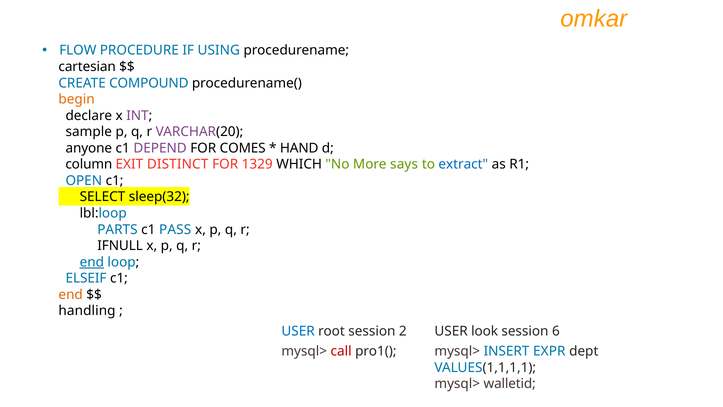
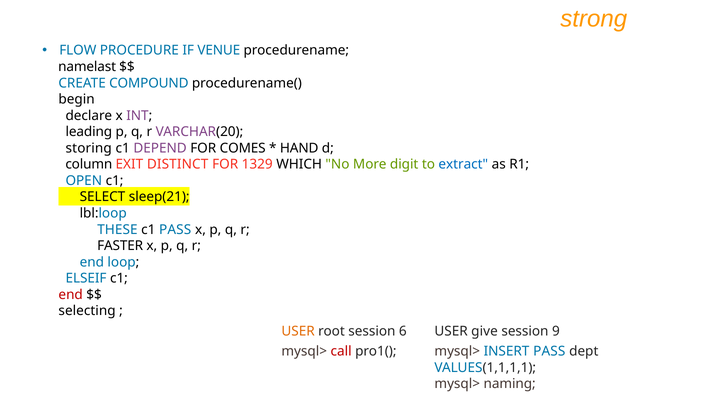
omkar: omkar -> strong
USING: USING -> VENUE
cartesian: cartesian -> namelast
begin colour: orange -> black
sample: sample -> leading
anyone: anyone -> storing
says: says -> digit
sleep(32: sleep(32 -> sleep(21
PARTS: PARTS -> THESE
IFNULL: IFNULL -> FASTER
end at (92, 262) underline: present -> none
end at (71, 294) colour: orange -> red
handling: handling -> selecting
USER at (298, 331) colour: blue -> orange
2: 2 -> 6
look: look -> give
6: 6 -> 9
INSERT EXPR: EXPR -> PASS
walletid: walletid -> naming
